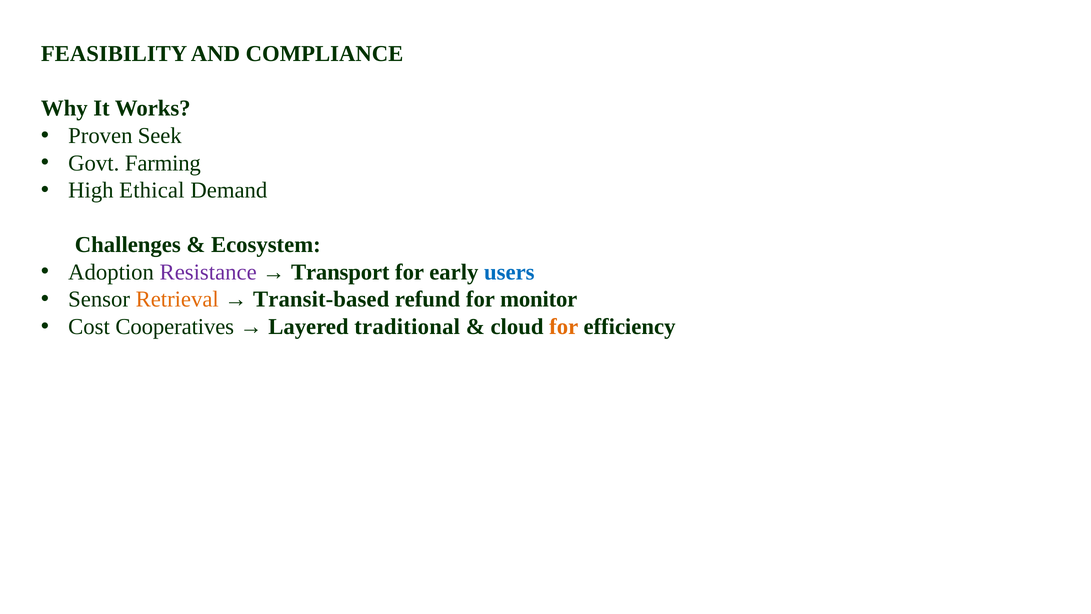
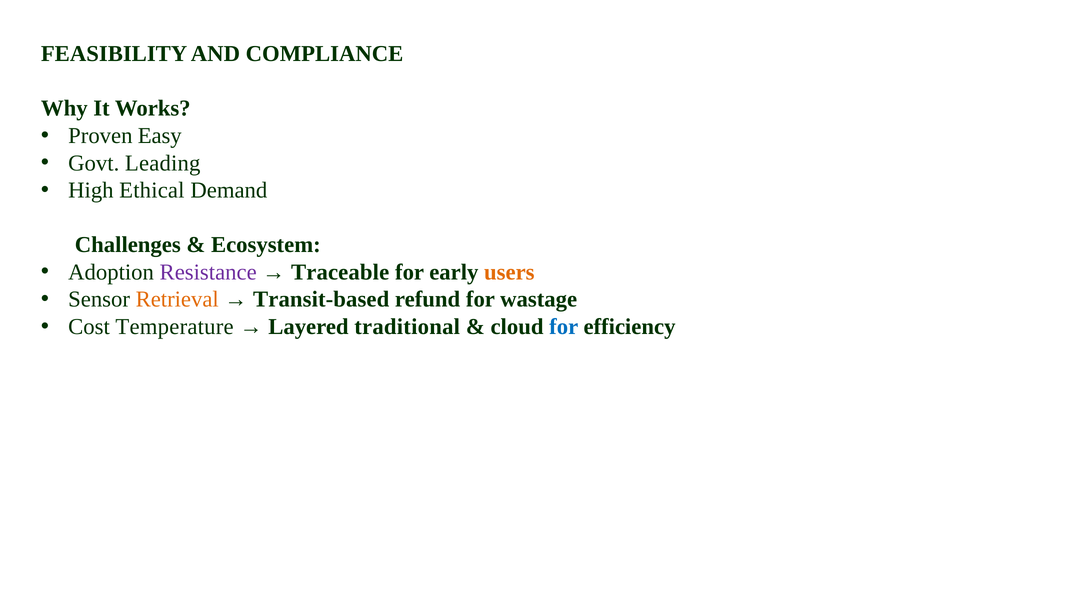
Seek: Seek -> Easy
Farming: Farming -> Leading
Transport: Transport -> Traceable
users colour: blue -> orange
monitor: monitor -> wastage
Cooperatives: Cooperatives -> Temperature
for at (564, 327) colour: orange -> blue
